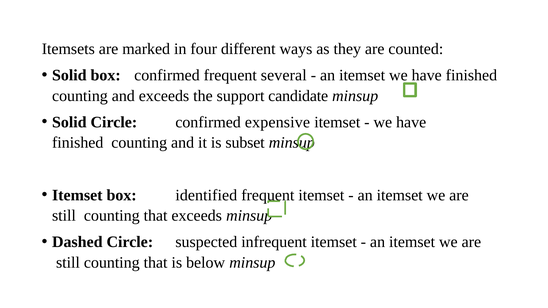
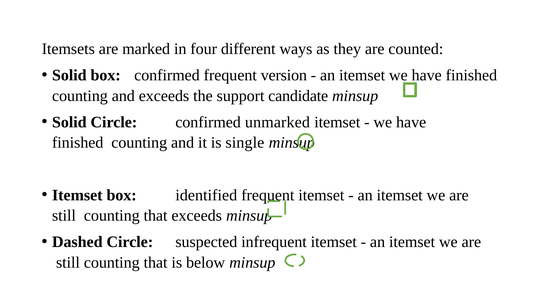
several: several -> version
expensive: expensive -> unmarked
subset: subset -> single
